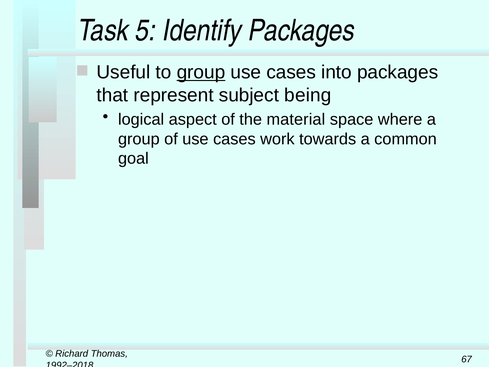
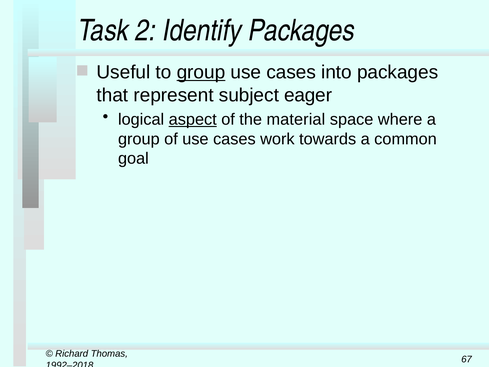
5: 5 -> 2
being: being -> eager
aspect underline: none -> present
